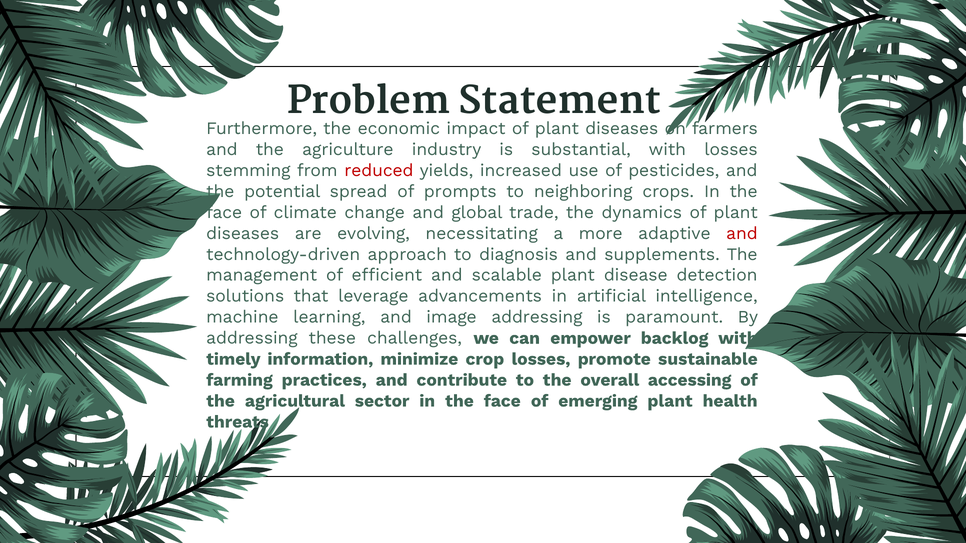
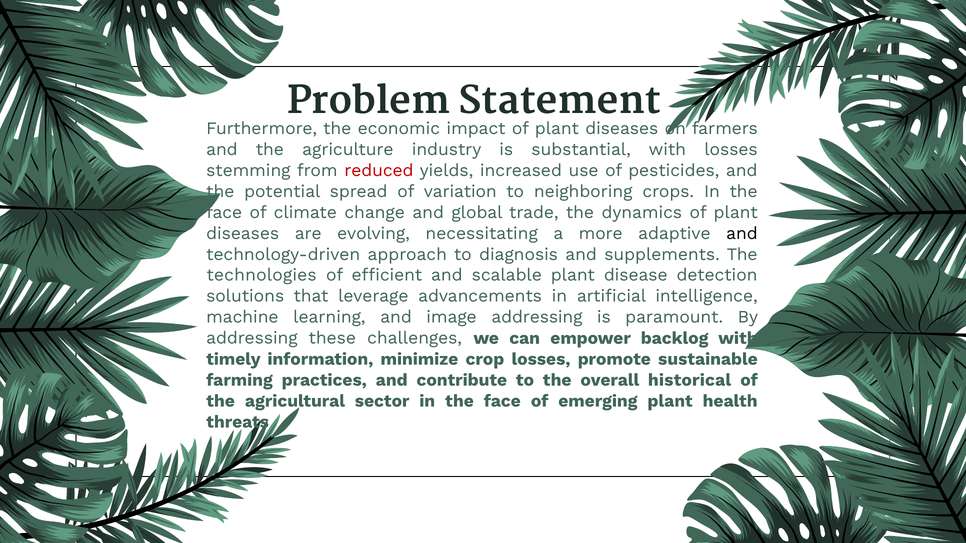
prompts: prompts -> variation
and at (742, 233) colour: red -> black
management: management -> technologies
accessing: accessing -> historical
